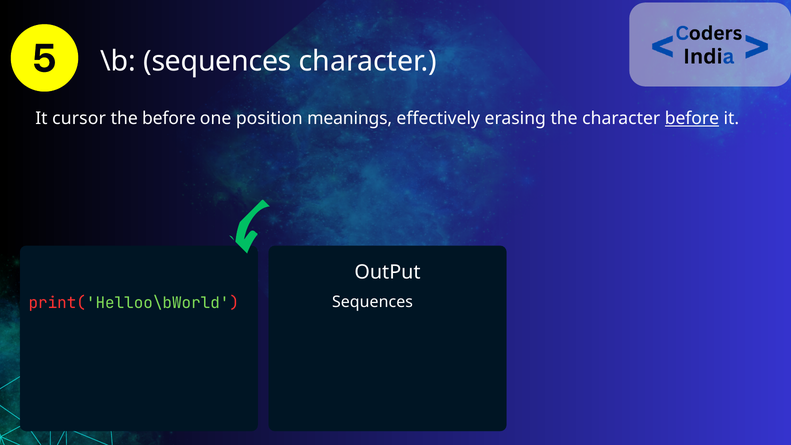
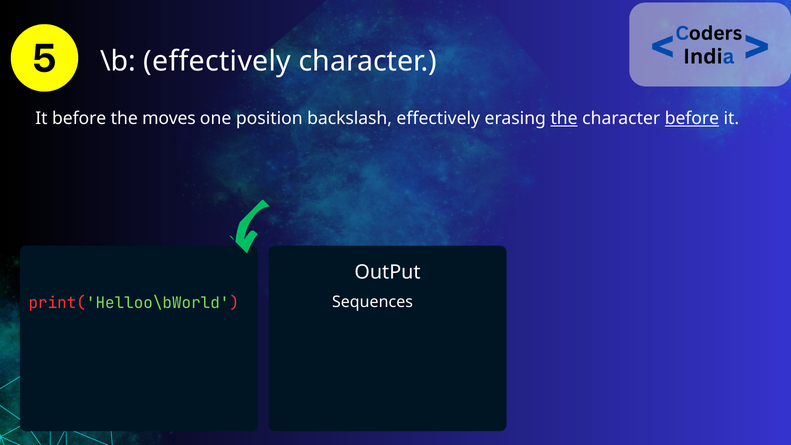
\b sequences: sequences -> effectively
It cursor: cursor -> before
the before: before -> moves
meanings: meanings -> backslash
the at (564, 119) underline: none -> present
